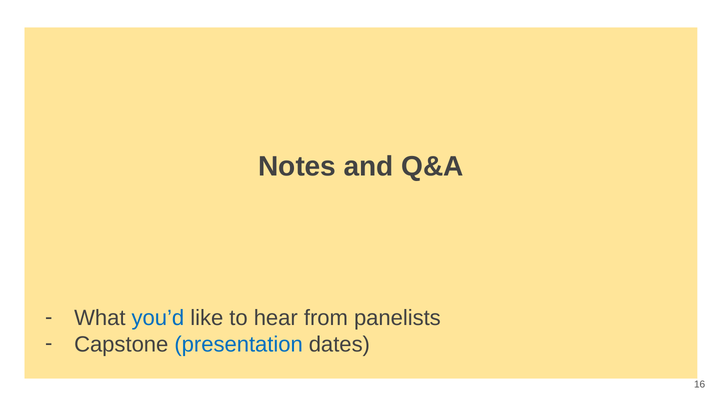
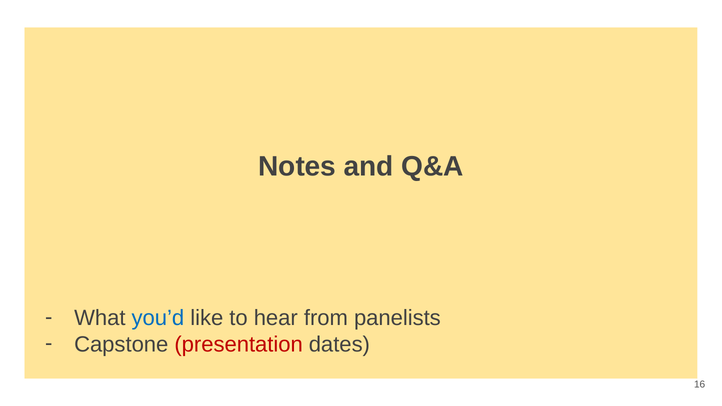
presentation colour: blue -> red
